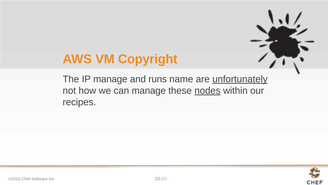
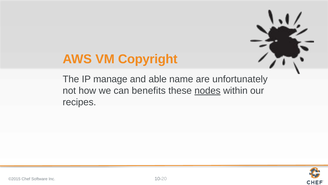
runs: runs -> able
unfortunately underline: present -> none
can manage: manage -> benefits
